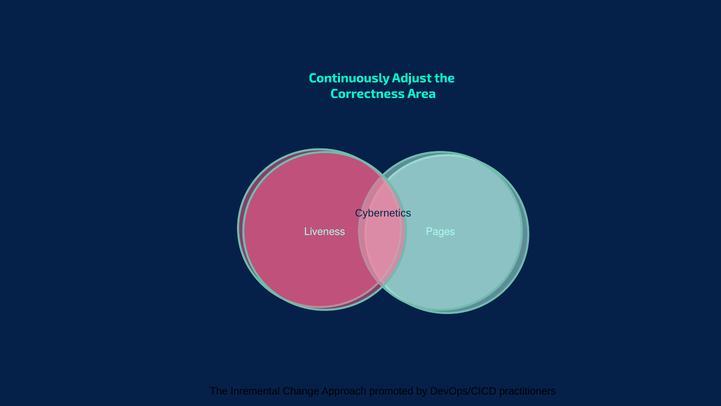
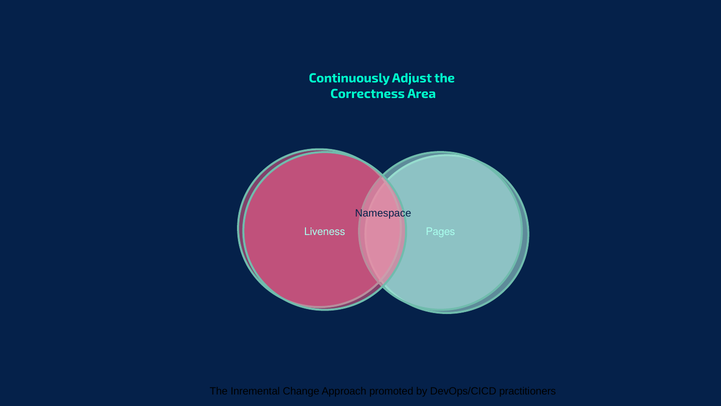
Cybernetics: Cybernetics -> Namespace
